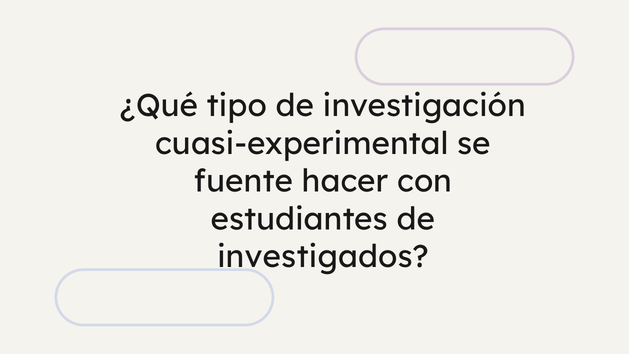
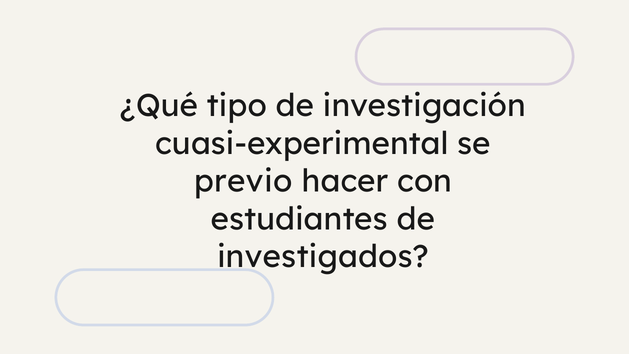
fuente: fuente -> previo
